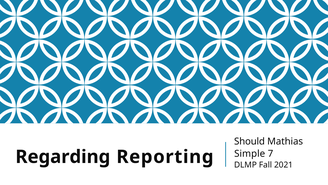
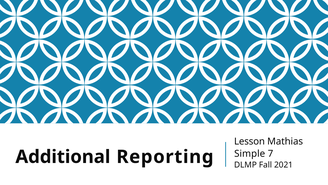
Should: Should -> Lesson
Regarding: Regarding -> Additional
